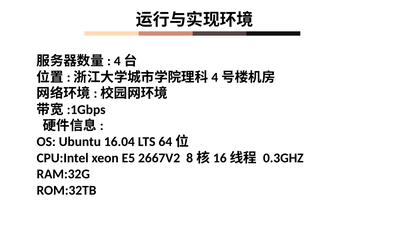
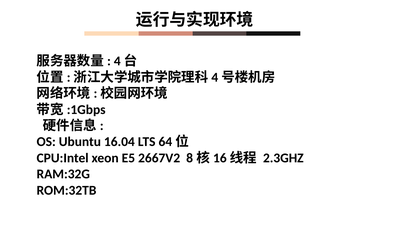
0.3GHZ: 0.3GHZ -> 2.3GHZ
